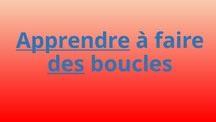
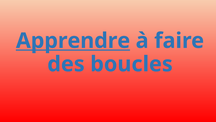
des underline: present -> none
